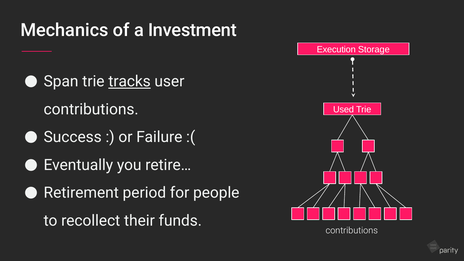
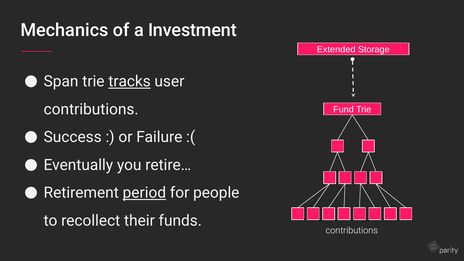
Execution: Execution -> Extended
Used: Used -> Fund
period underline: none -> present
